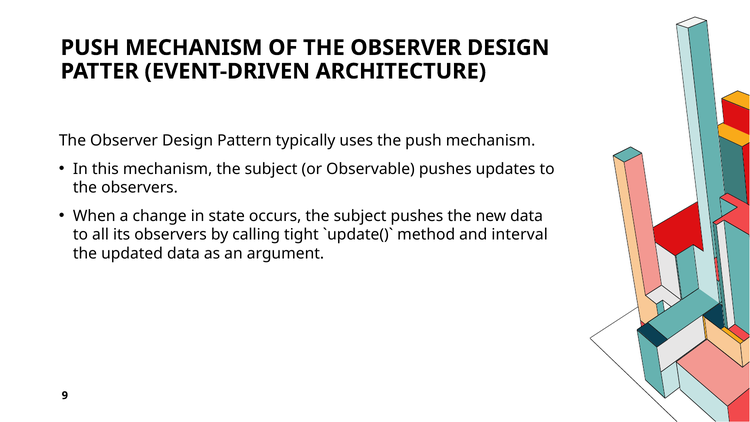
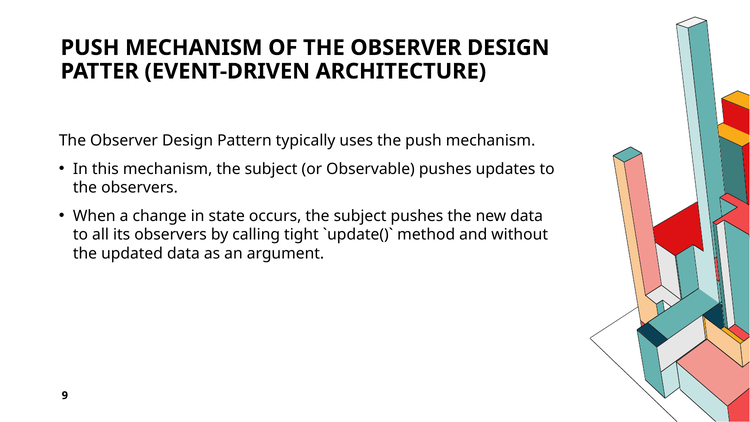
interval: interval -> without
